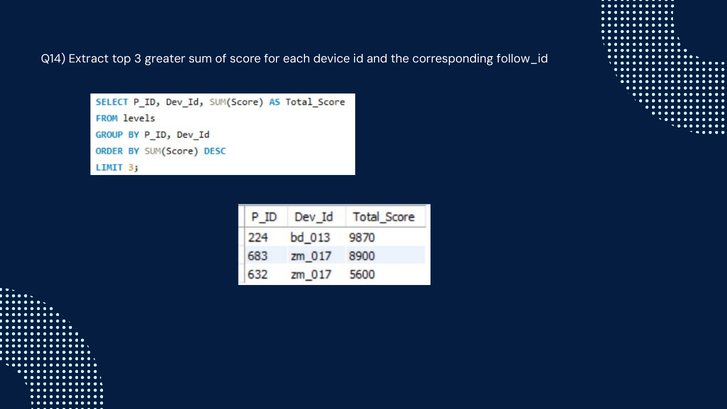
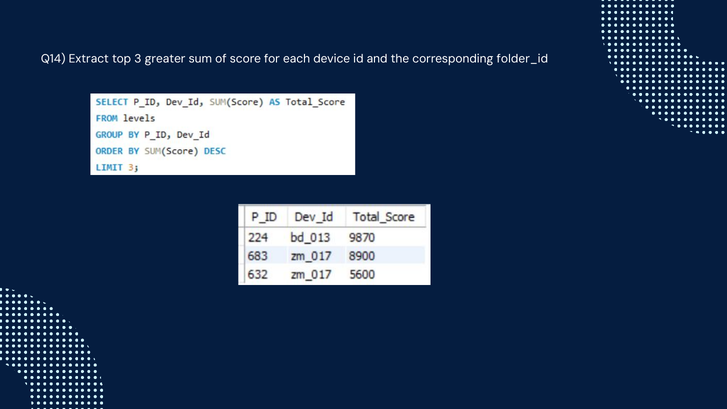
follow_id: follow_id -> folder_id
